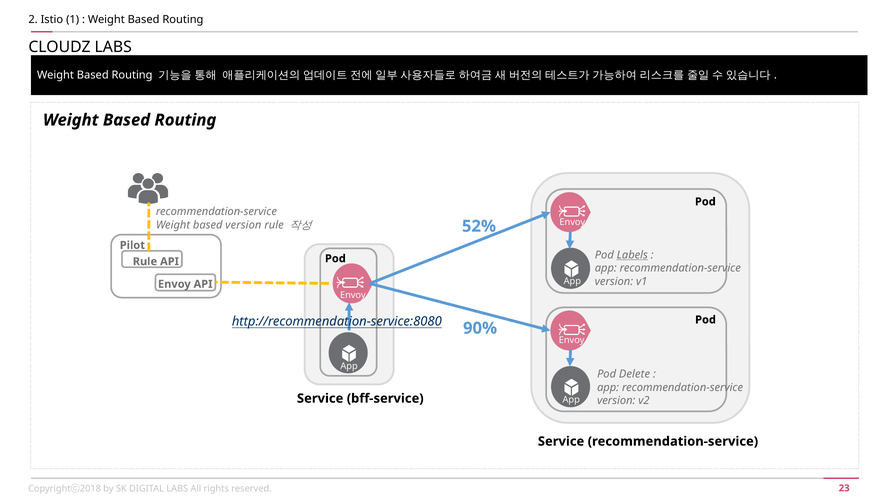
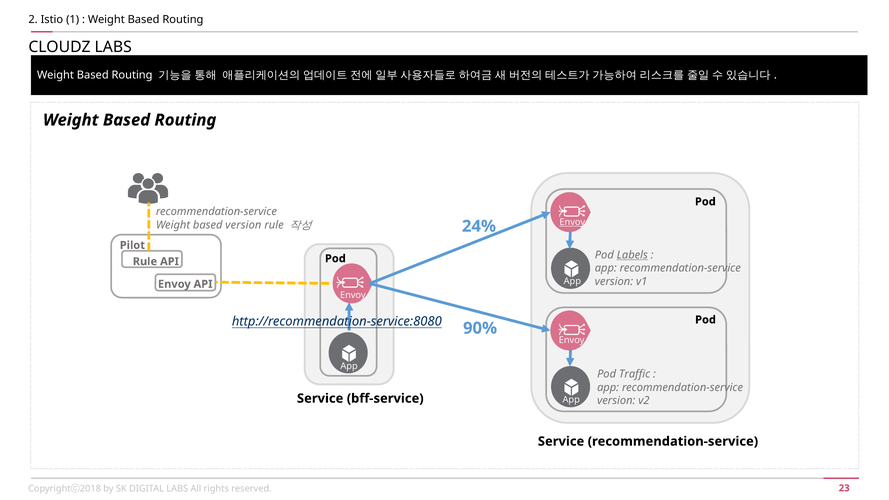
Envoy at (572, 222) underline: none -> present
52%: 52% -> 24%
Delete: Delete -> Traffic
